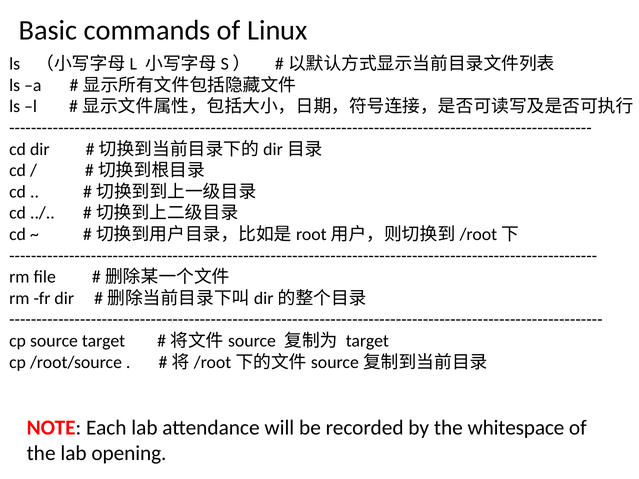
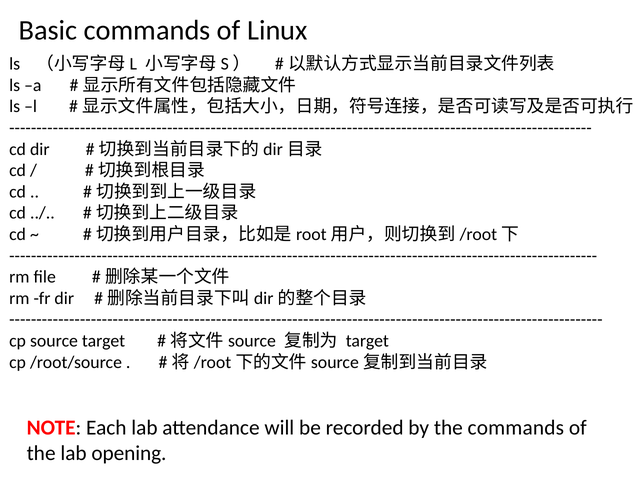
the whitespace: whitespace -> commands
